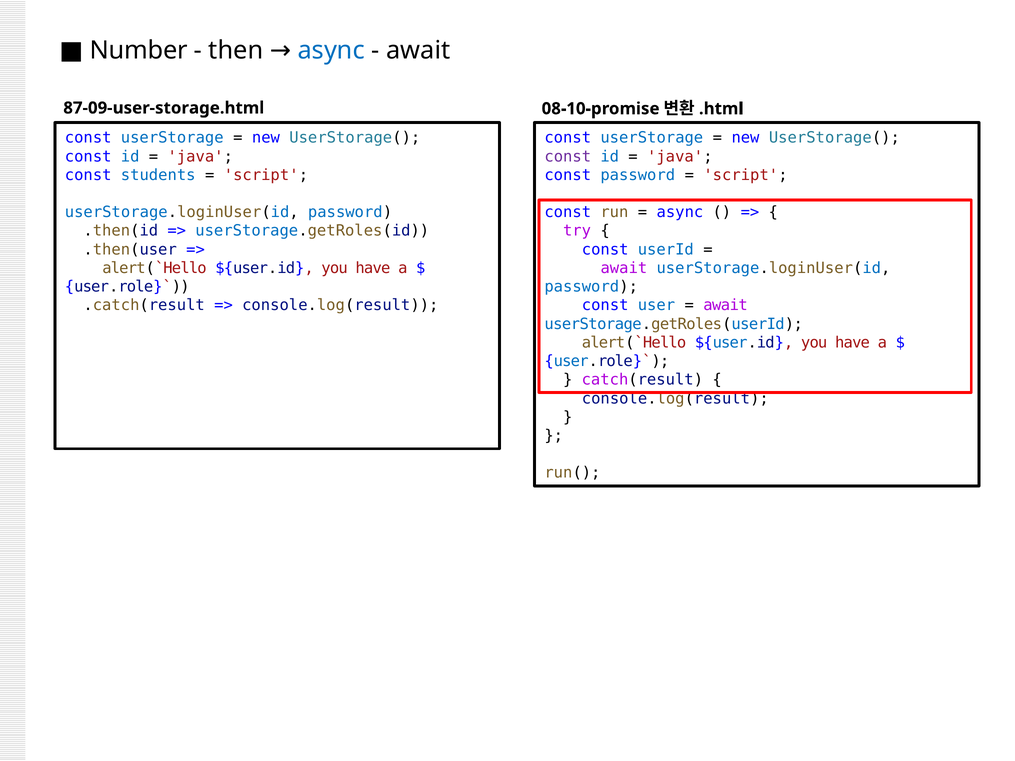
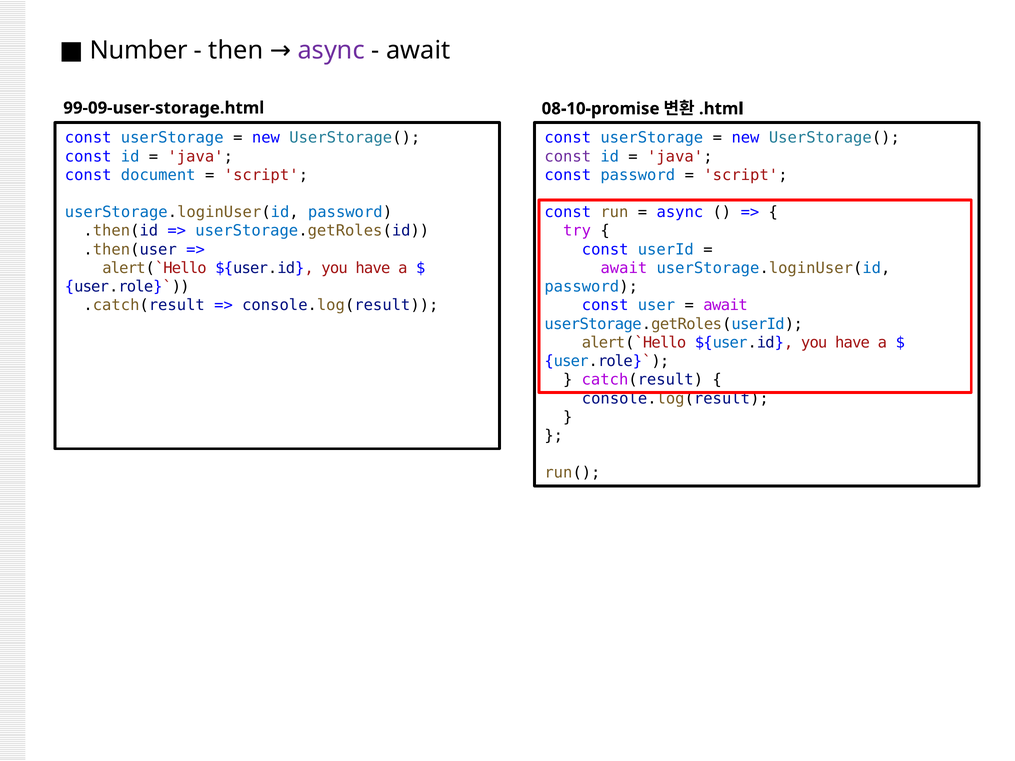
async at (331, 50) colour: blue -> purple
87-09-user-storage.html: 87-09-user-storage.html -> 99-09-user-storage.html
students: students -> document
